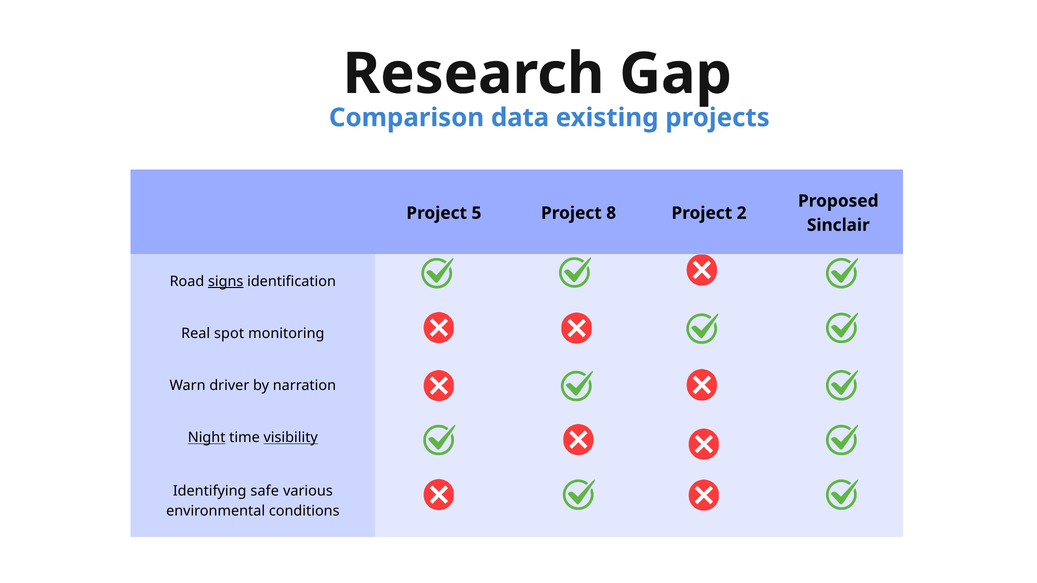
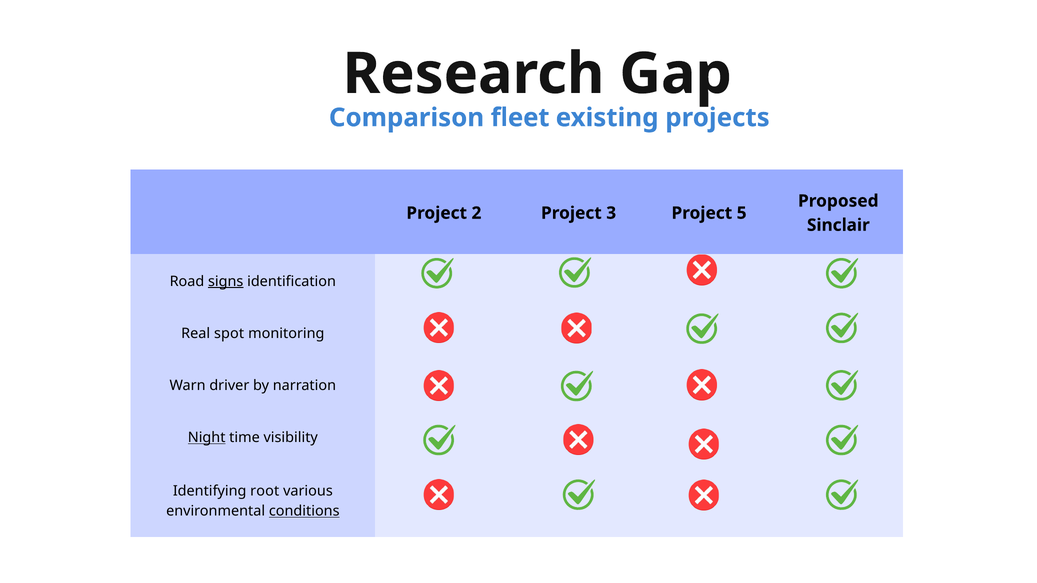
data: data -> fleet
5: 5 -> 2
8: 8 -> 3
2: 2 -> 5
visibility underline: present -> none
safe: safe -> root
conditions underline: none -> present
